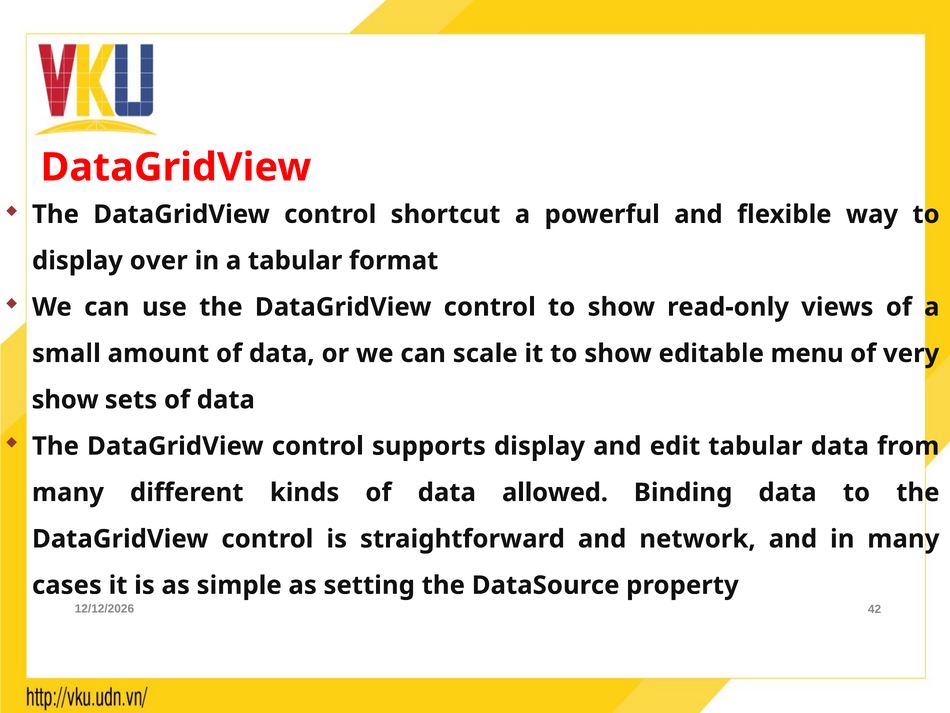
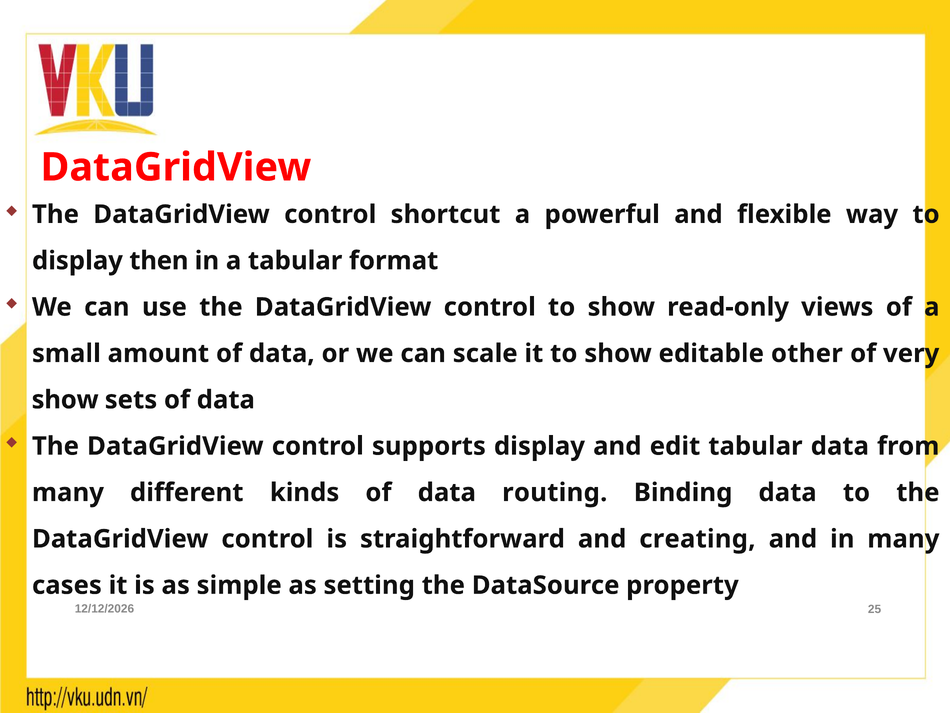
over: over -> then
menu: menu -> other
allowed: allowed -> routing
network: network -> creating
42: 42 -> 25
